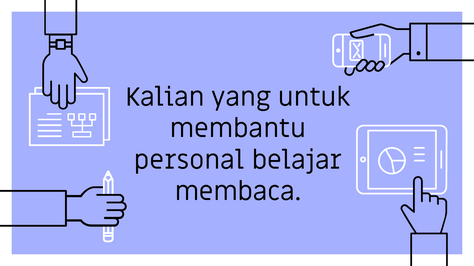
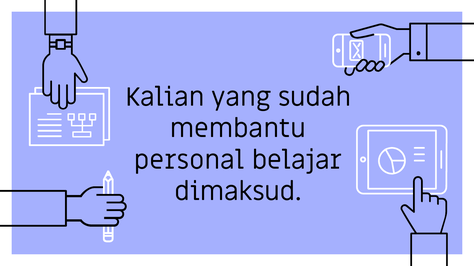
untuk: untuk -> sudah
membaca: membaca -> dimaksud
